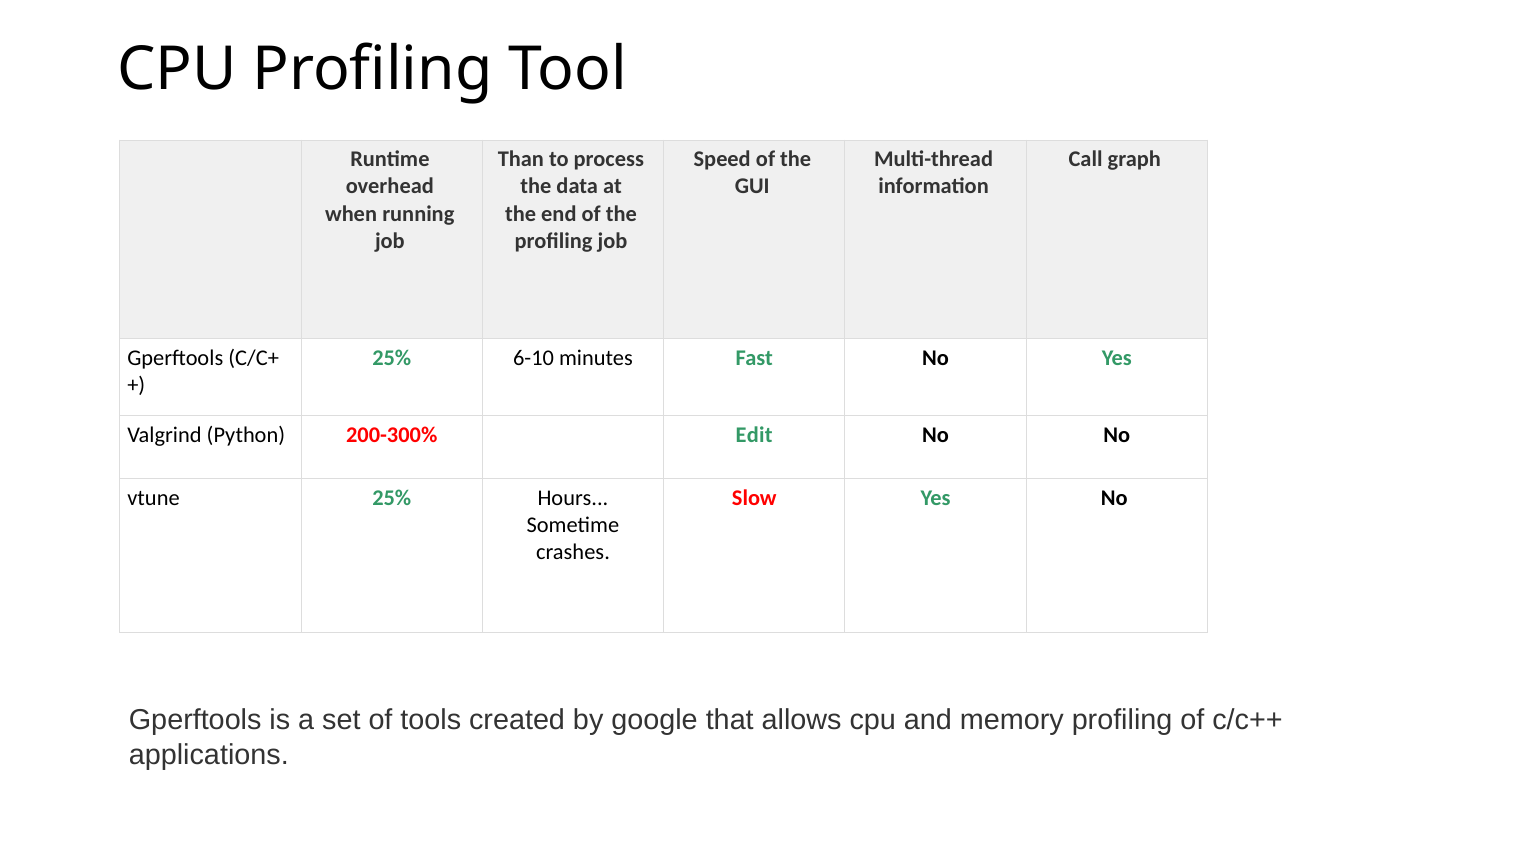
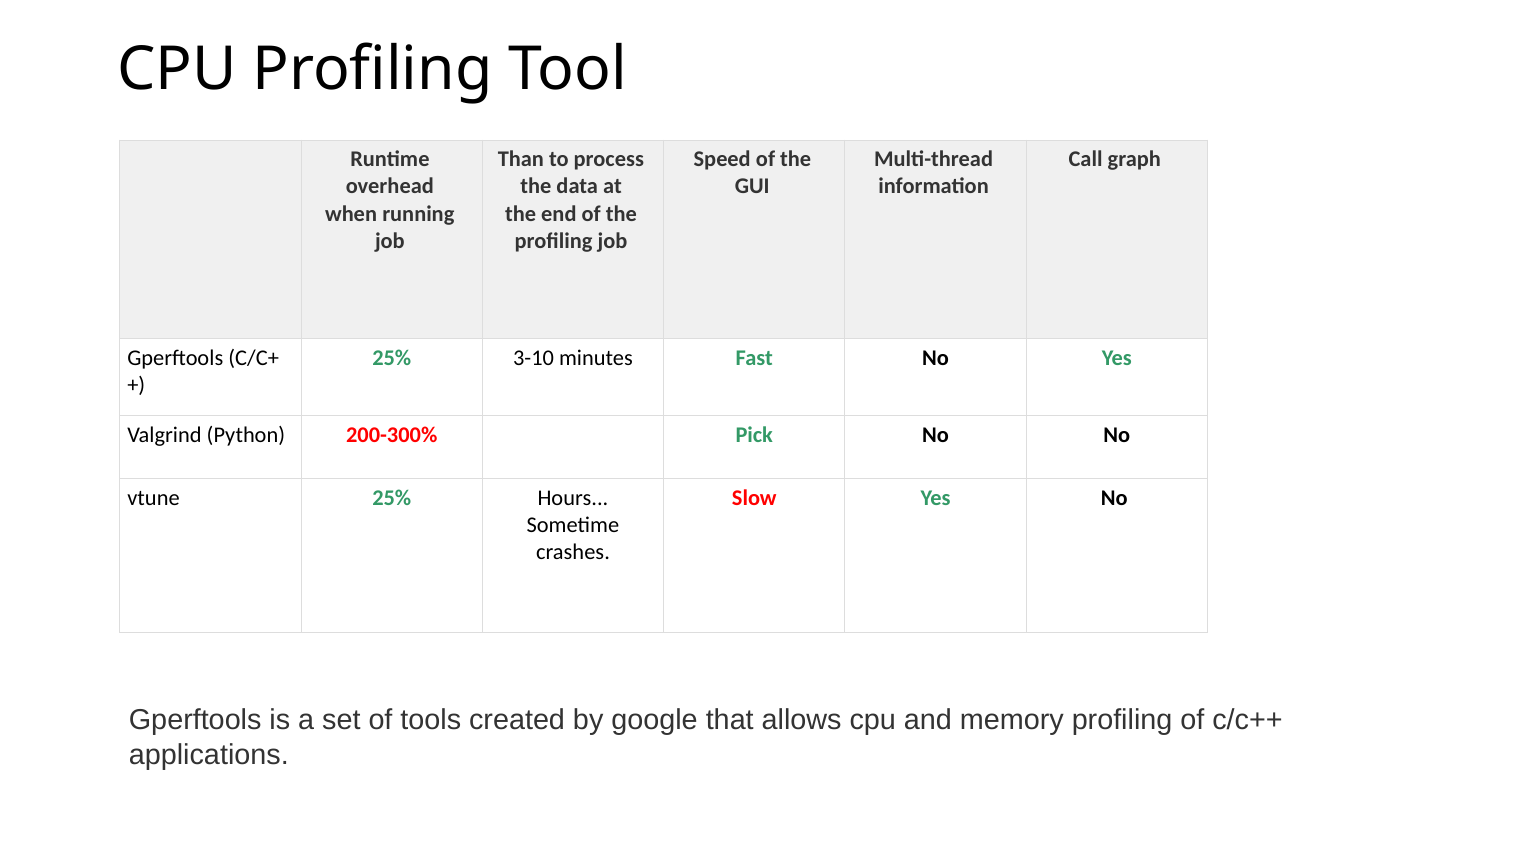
6-10: 6-10 -> 3-10
Edit: Edit -> Pick
